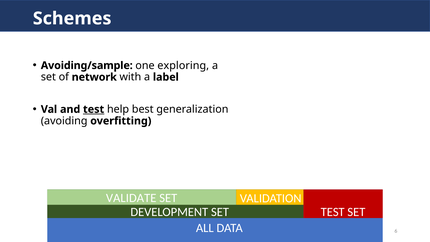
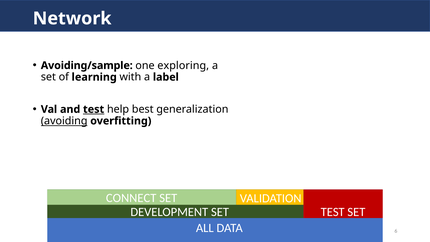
Schemes: Schemes -> Network
network: network -> learning
avoiding underline: none -> present
VALIDATE: VALIDATE -> CONNECT
